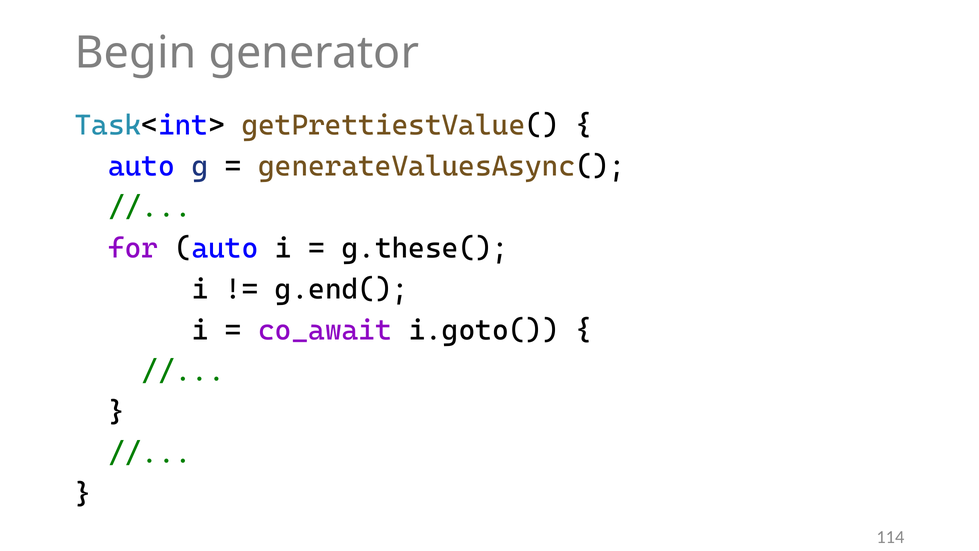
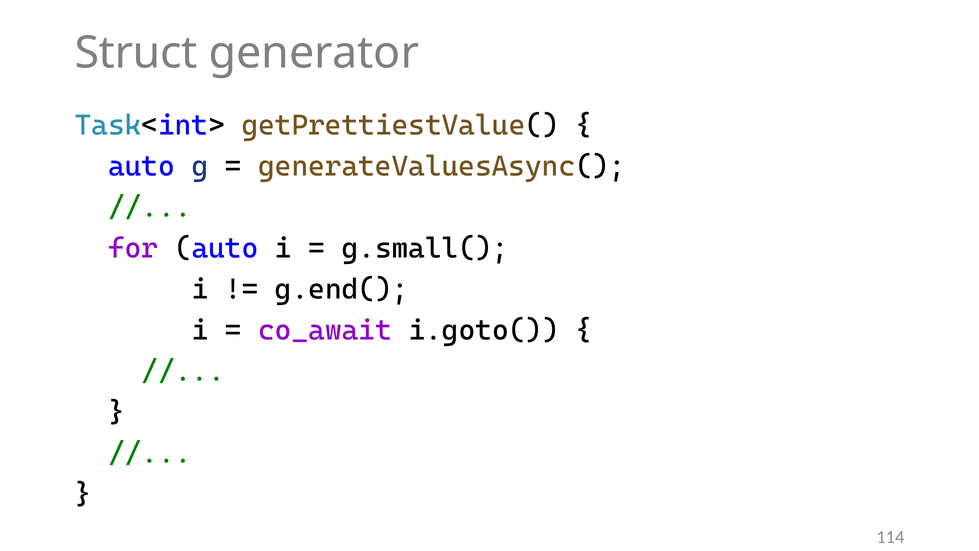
Begin: Begin -> Struct
g.these(: g.these( -> g.small(
